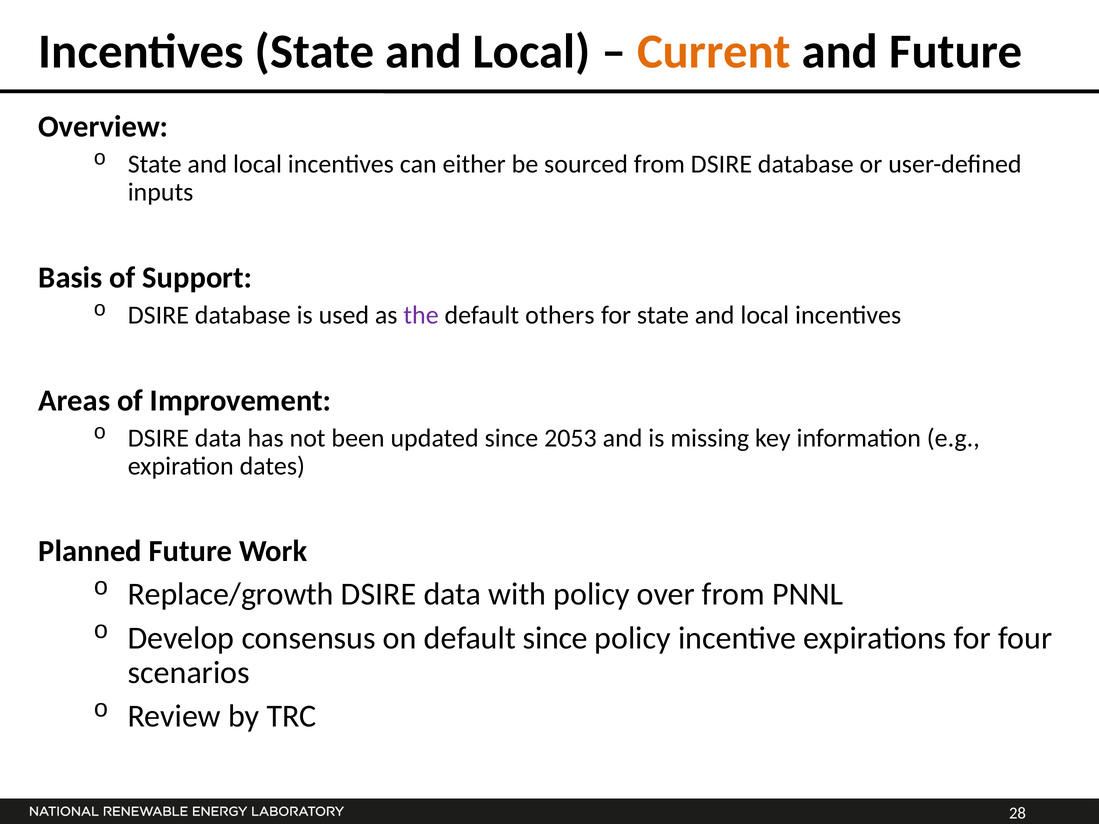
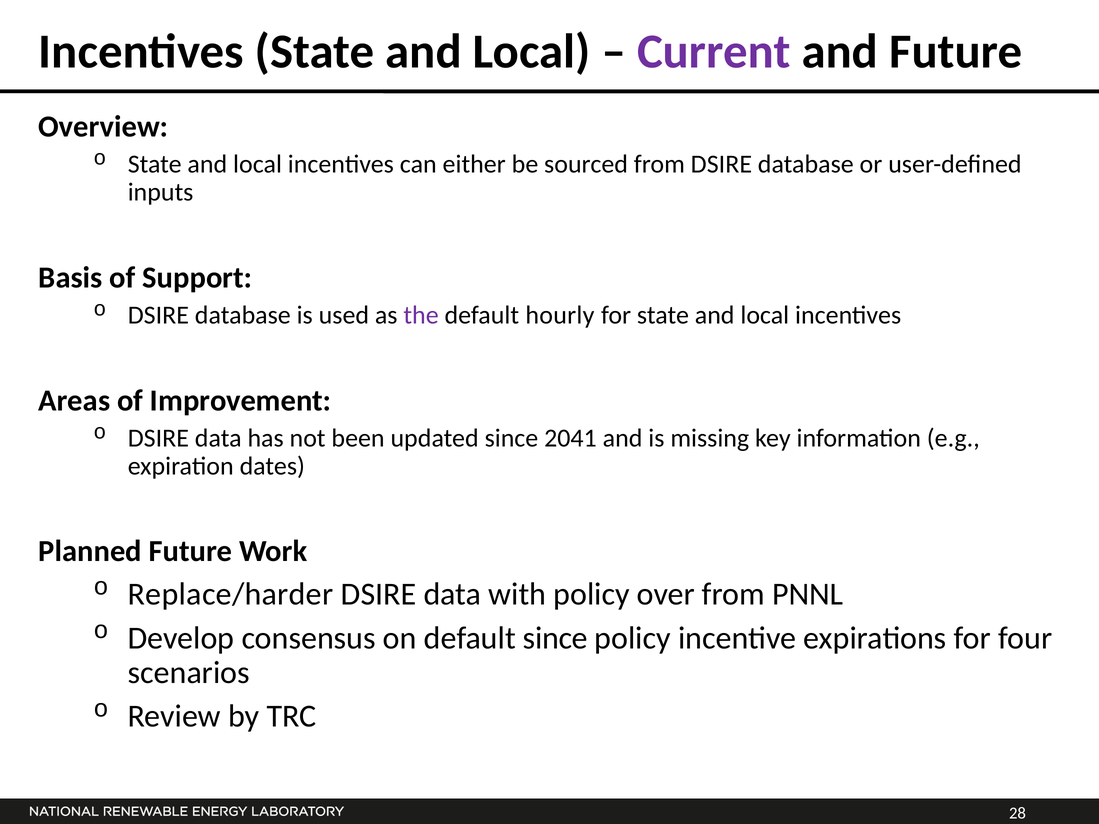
Current colour: orange -> purple
others: others -> hourly
2053: 2053 -> 2041
Replace/growth: Replace/growth -> Replace/harder
